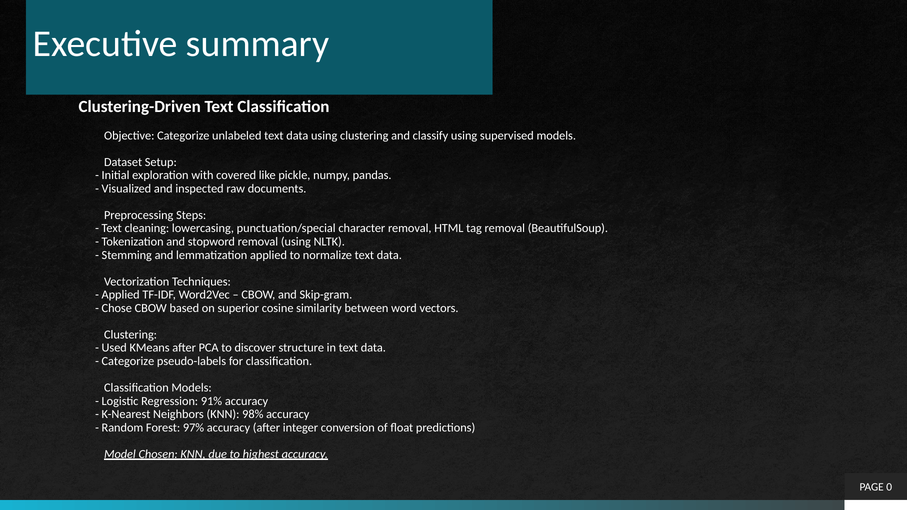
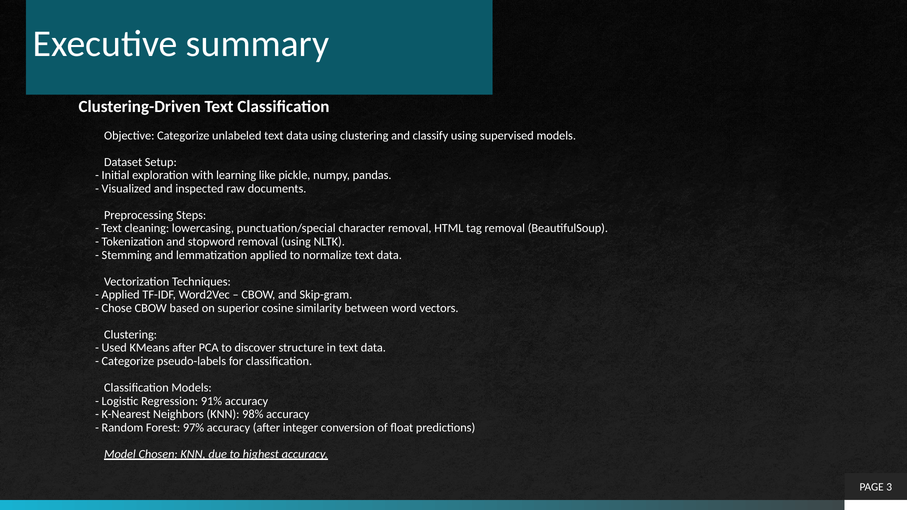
covered: covered -> learning
0: 0 -> 3
